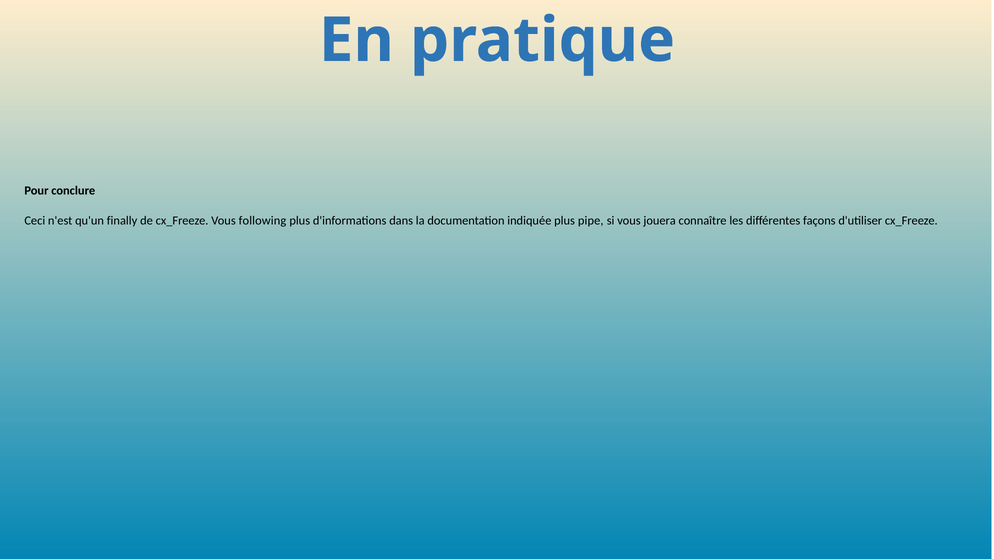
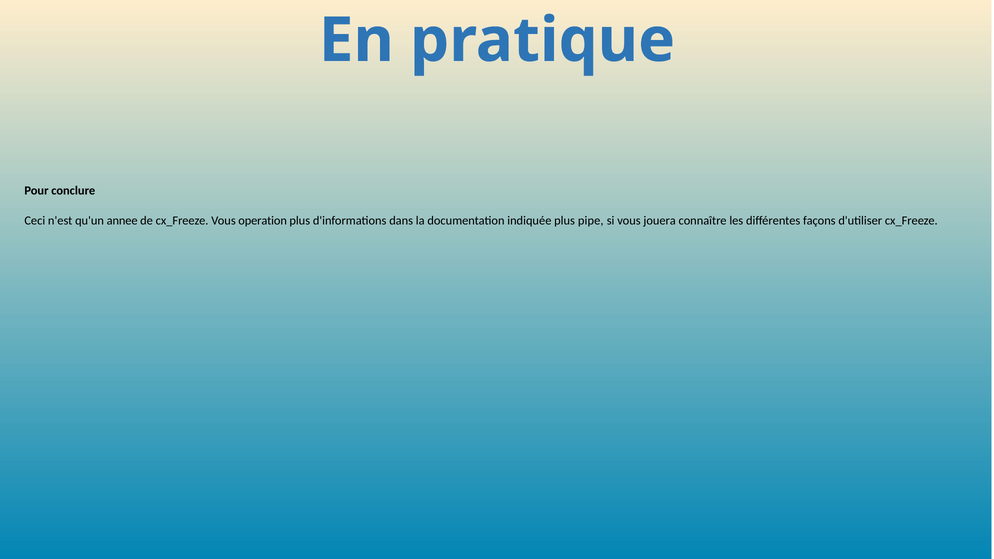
finally: finally -> annee
following: following -> operation
